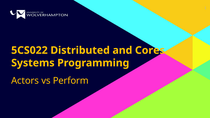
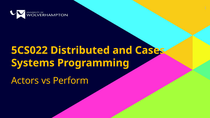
Cores: Cores -> Cases
